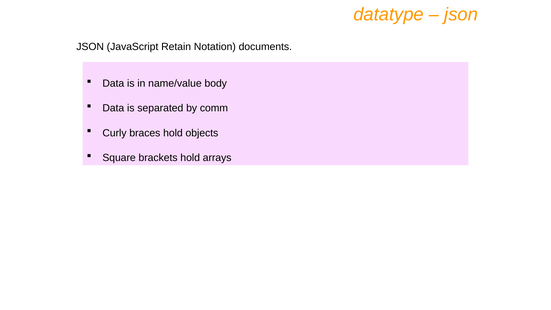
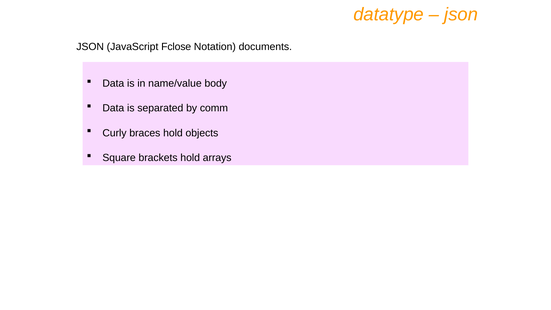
Retain: Retain -> Fclose
